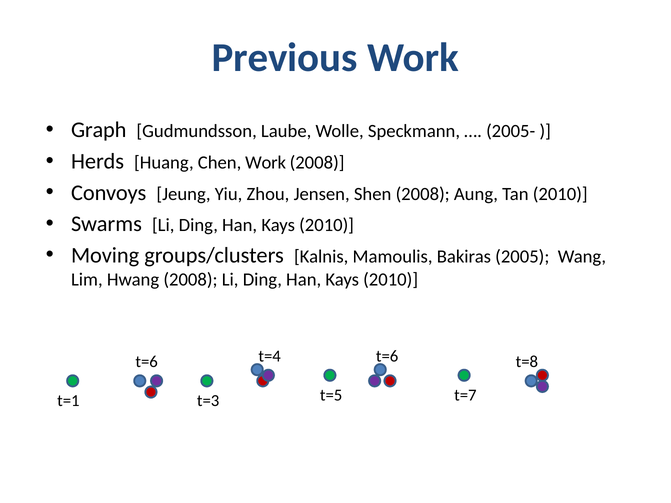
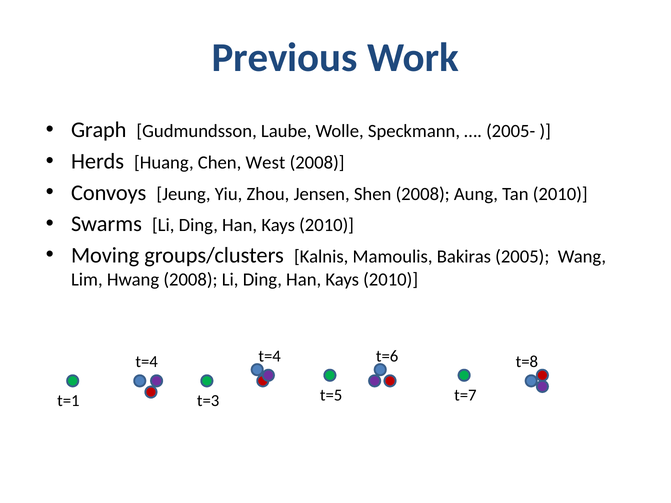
Chen Work: Work -> West
t=6 at (147, 362): t=6 -> t=4
